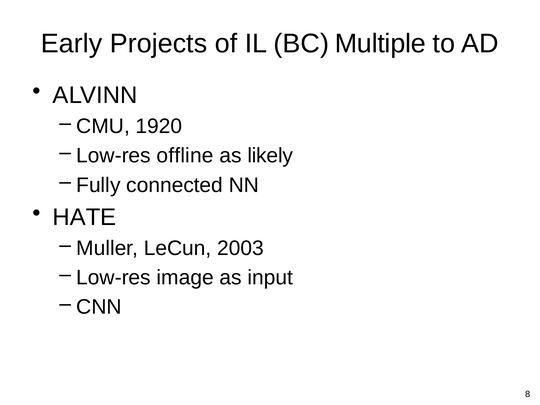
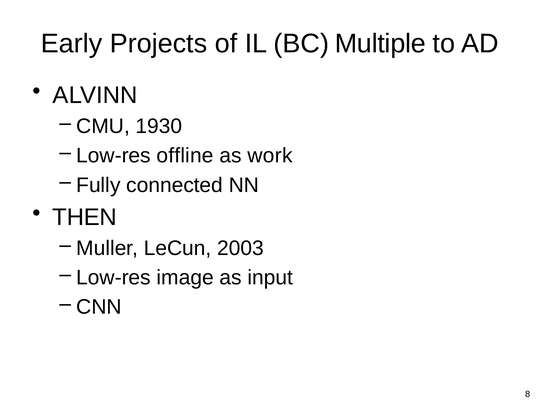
1920: 1920 -> 1930
likely: likely -> work
HATE: HATE -> THEN
